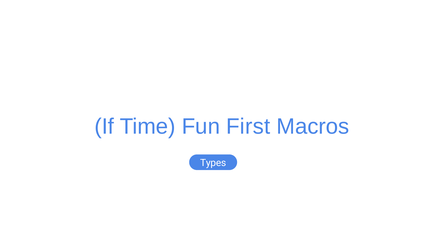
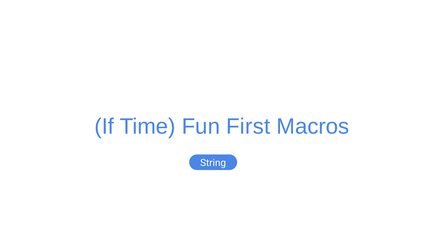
Types: Types -> String
